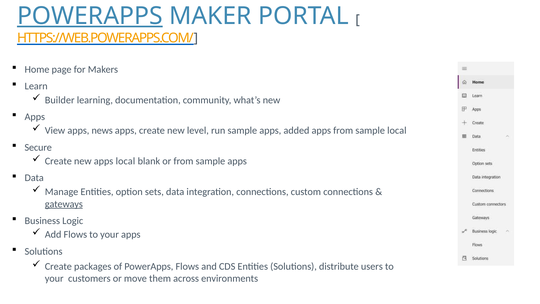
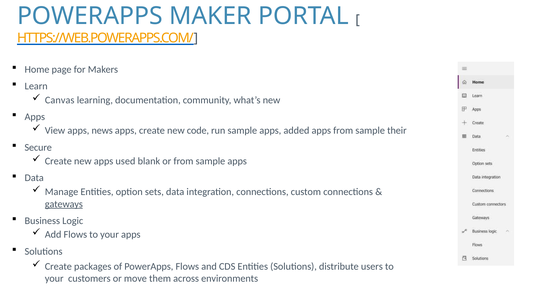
POWERAPPS at (90, 16) underline: present -> none
Builder: Builder -> Canvas
level: level -> code
sample local: local -> their
apps local: local -> used
